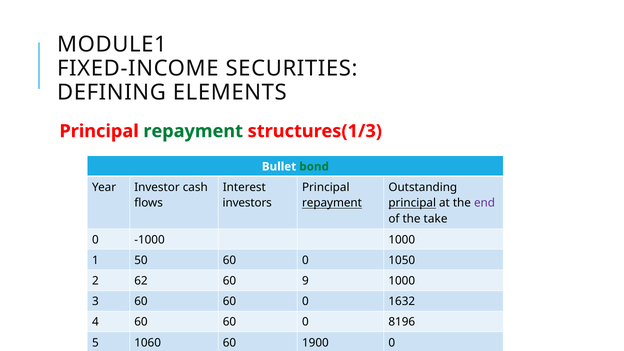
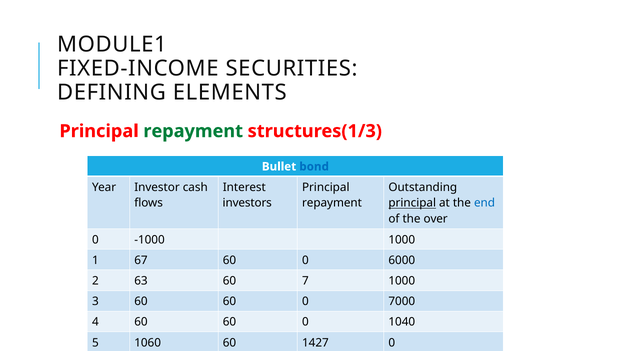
bond colour: green -> blue
repayment at (332, 203) underline: present -> none
end colour: purple -> blue
take: take -> over
50: 50 -> 67
1050: 1050 -> 6000
62: 62 -> 63
9: 9 -> 7
1632: 1632 -> 7000
8196: 8196 -> 1040
1900: 1900 -> 1427
